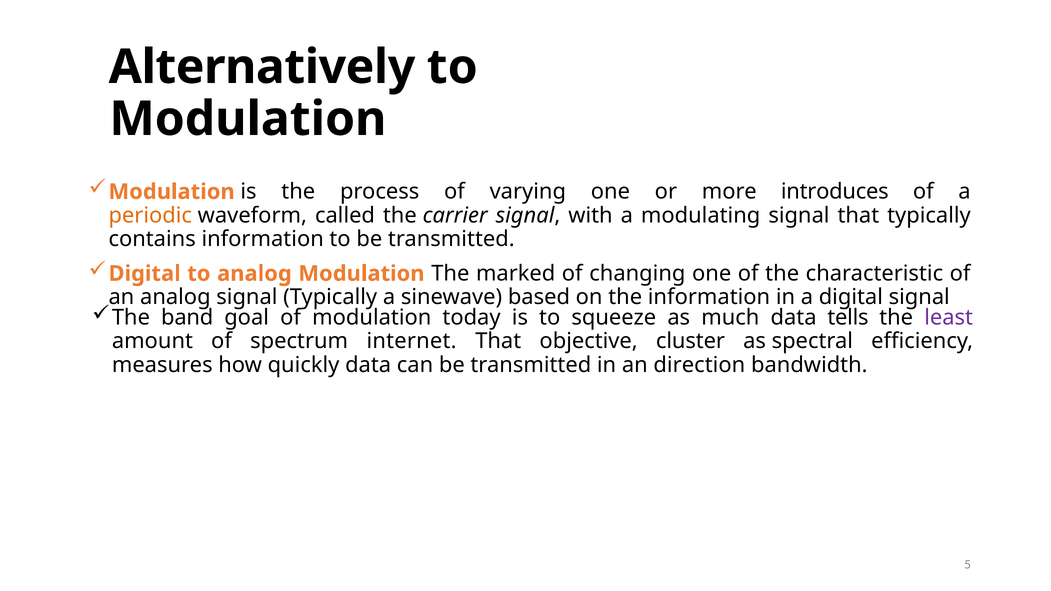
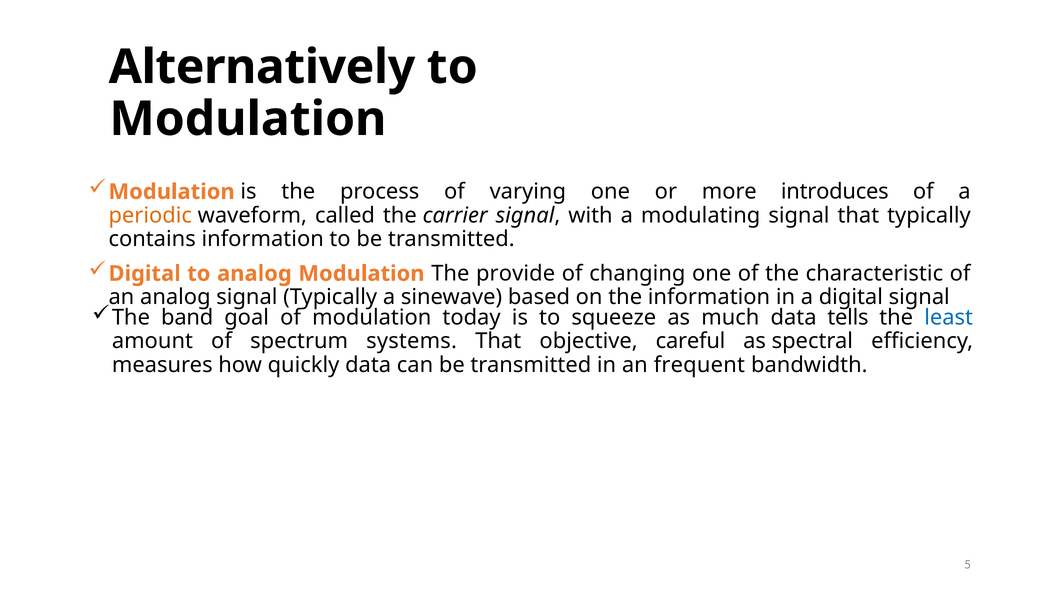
marked: marked -> provide
least colour: purple -> blue
internet: internet -> systems
cluster: cluster -> careful
direction: direction -> frequent
